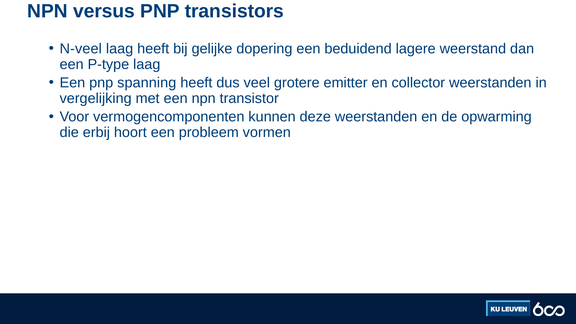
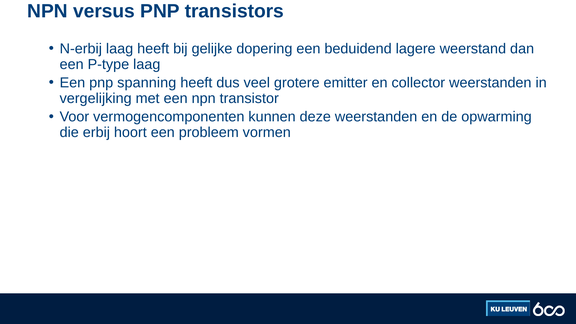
N-veel: N-veel -> N-erbij
